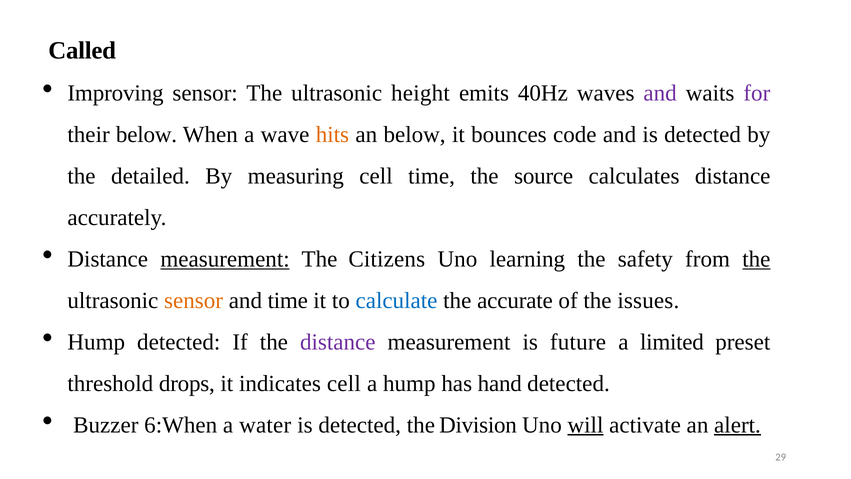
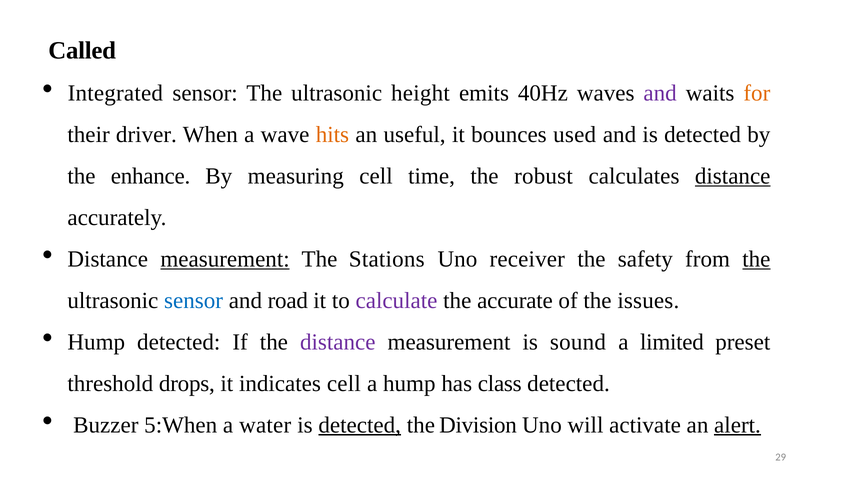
Improving: Improving -> Integrated
for colour: purple -> orange
their below: below -> driver
an below: below -> useful
code: code -> used
detailed: detailed -> enhance
source: source -> robust
distance at (733, 176) underline: none -> present
Citizens: Citizens -> Stations
learning: learning -> receiver
sensor at (194, 300) colour: orange -> blue
and time: time -> road
calculate colour: blue -> purple
future: future -> sound
hand: hand -> class
6:When: 6:When -> 5:When
detected at (360, 425) underline: none -> present
will underline: present -> none
